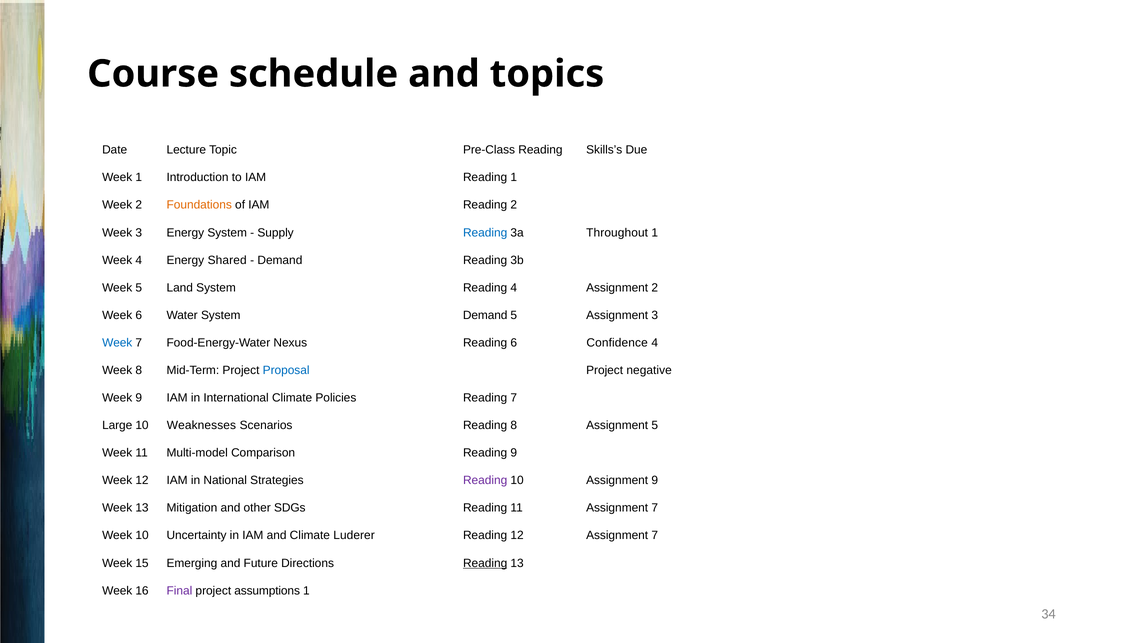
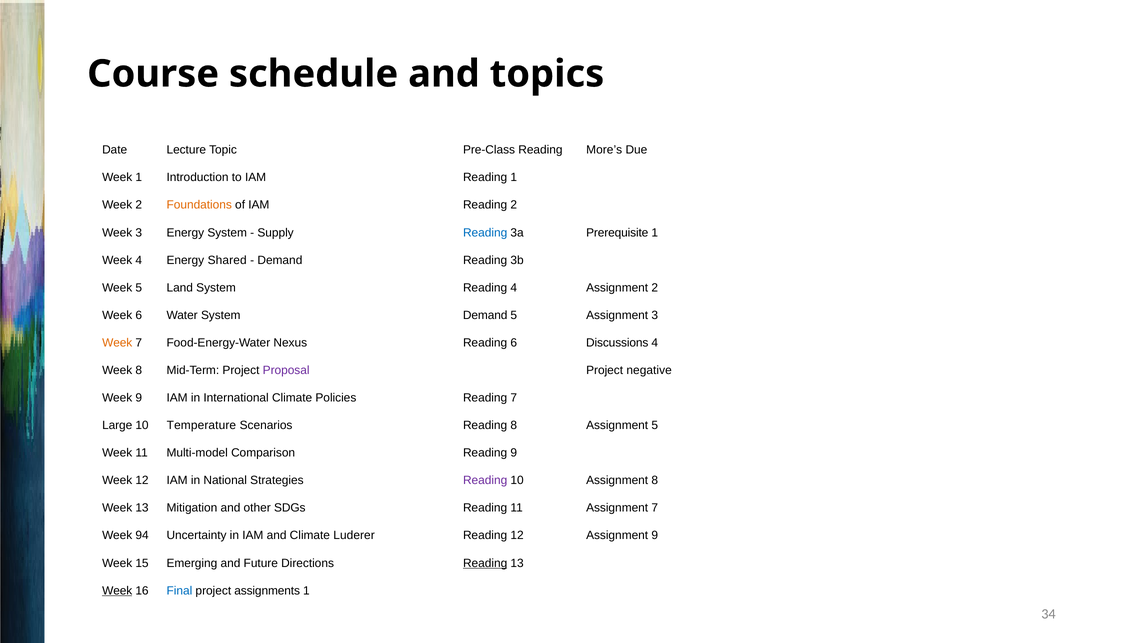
Skills’s: Skills’s -> More’s
Throughout: Throughout -> Prerequisite
Week at (117, 343) colour: blue -> orange
Confidence: Confidence -> Discussions
Proposal colour: blue -> purple
Weaknesses: Weaknesses -> Temperature
Assignment 9: 9 -> 8
Week 10: 10 -> 94
12 Assignment 7: 7 -> 9
Week at (117, 591) underline: none -> present
Final colour: purple -> blue
assumptions: assumptions -> assignments
